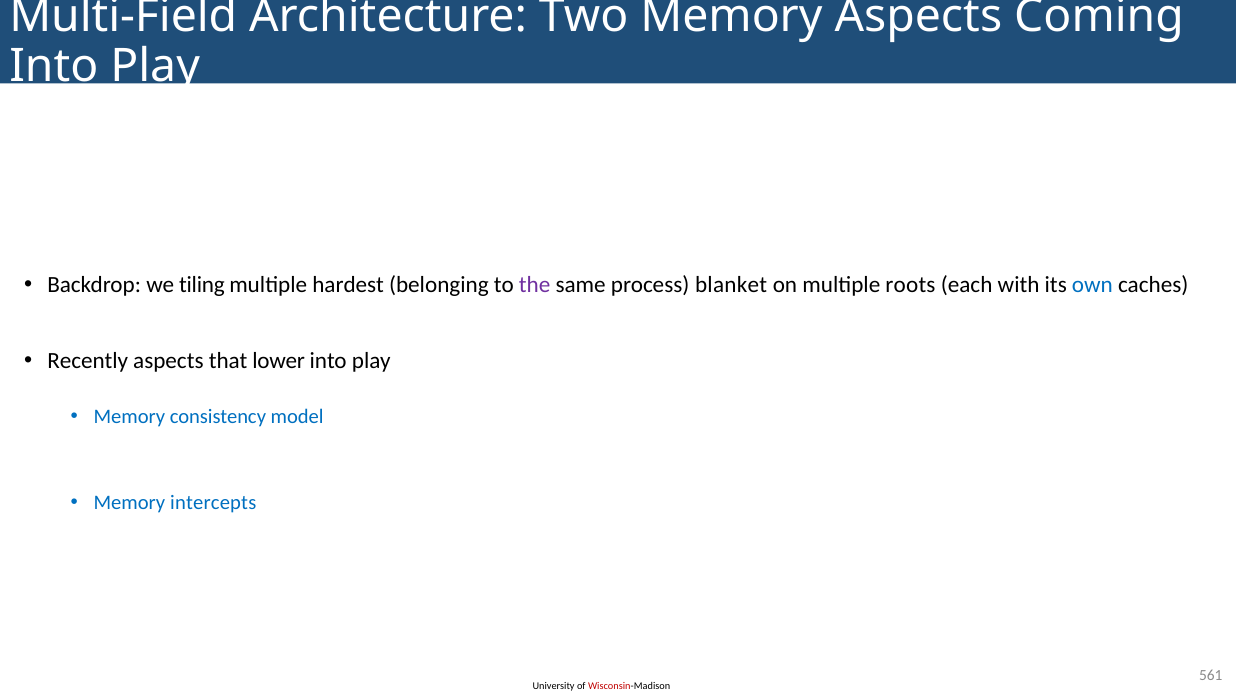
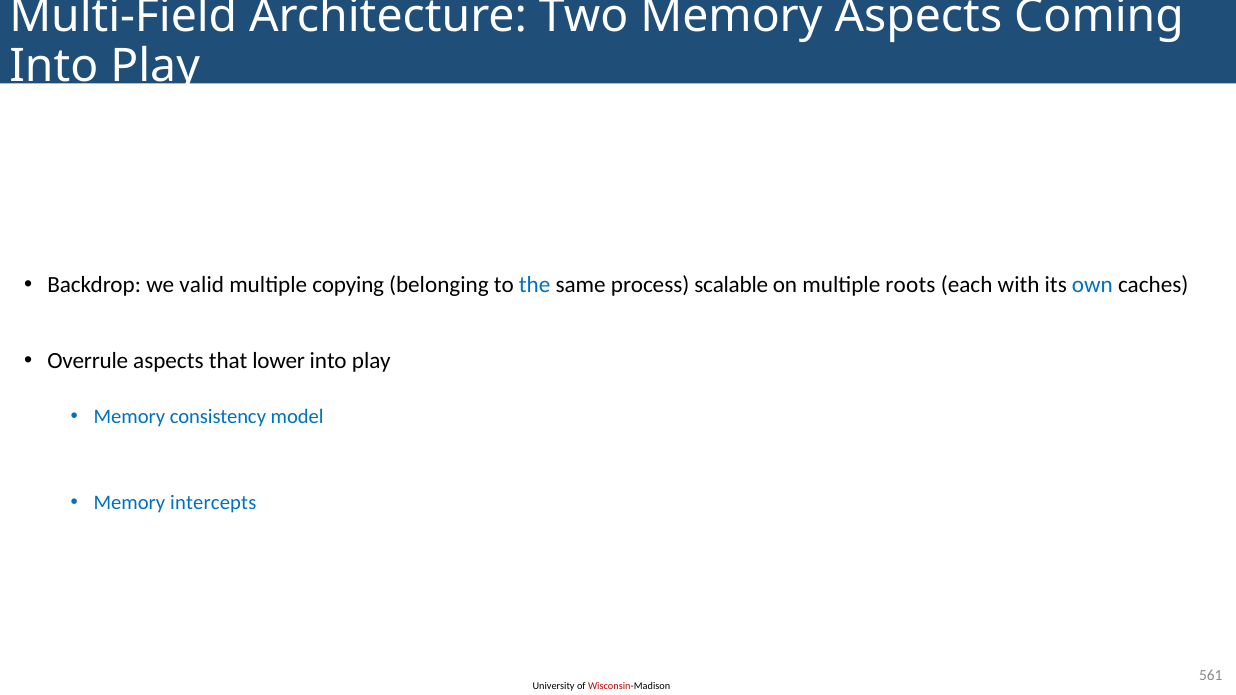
tiling: tiling -> valid
hardest: hardest -> copying
the colour: purple -> blue
blanket: blanket -> scalable
Recently: Recently -> Overrule
